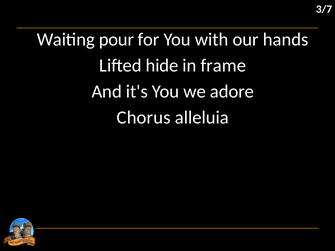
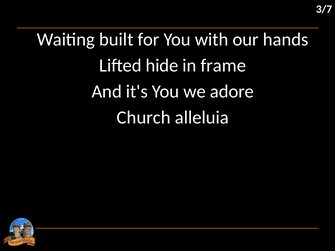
pour: pour -> built
Chorus: Chorus -> Church
